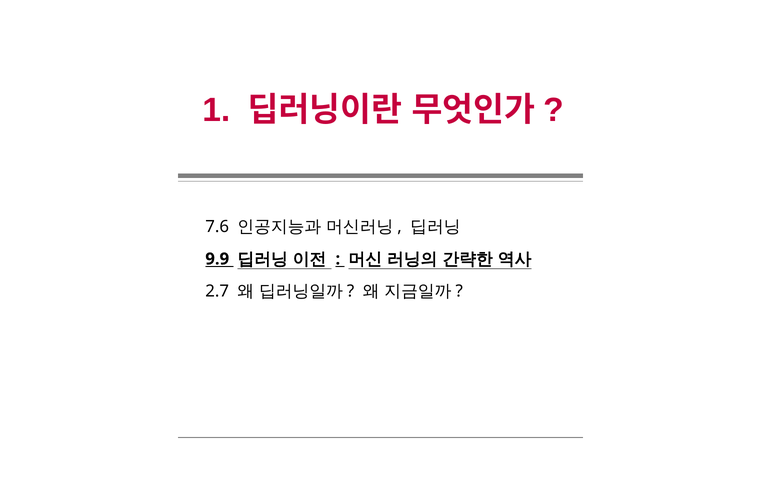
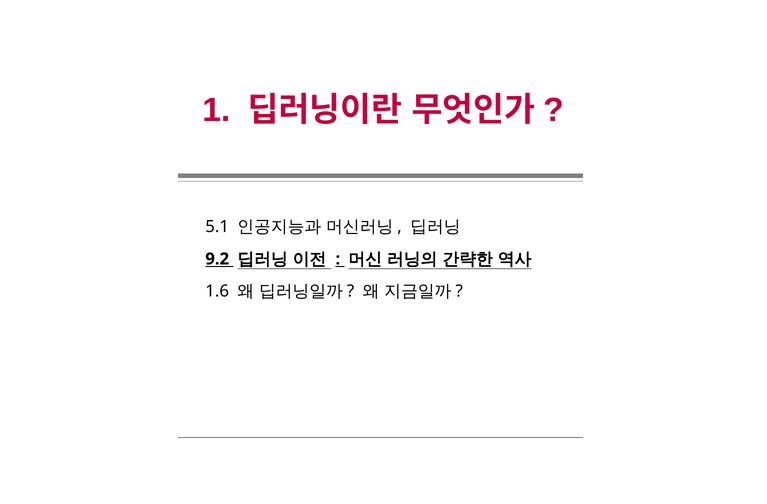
7.6: 7.6 -> 5.1
9.9: 9.9 -> 9.2
2.7: 2.7 -> 1.6
